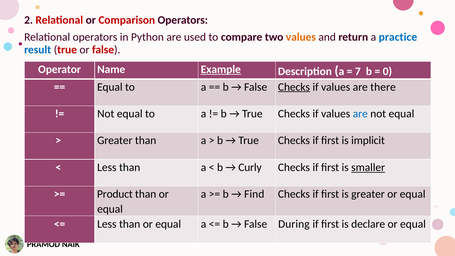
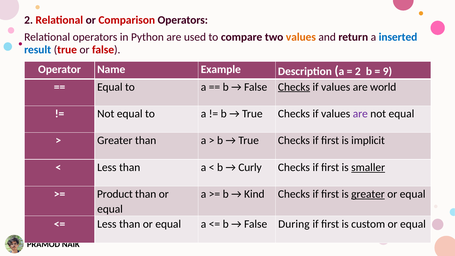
practice: practice -> inserted
Example underline: present -> none
7 at (358, 72): 7 -> 2
0: 0 -> 9
there: there -> world
are at (360, 114) colour: blue -> purple
Find: Find -> Kind
greater at (368, 194) underline: none -> present
declare: declare -> custom
